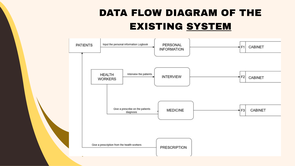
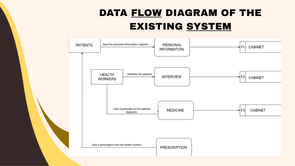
FLOW underline: none -> present
